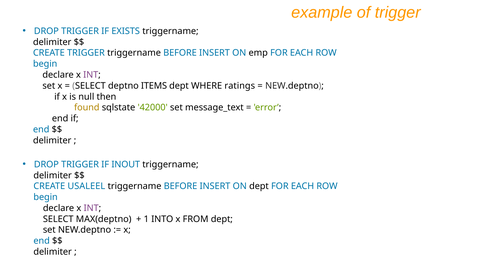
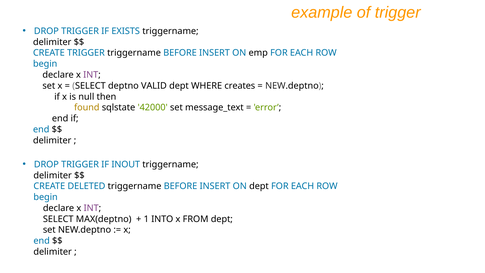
ITEMS: ITEMS -> VALID
ratings: ratings -> creates
USALEEL: USALEEL -> DELETED
